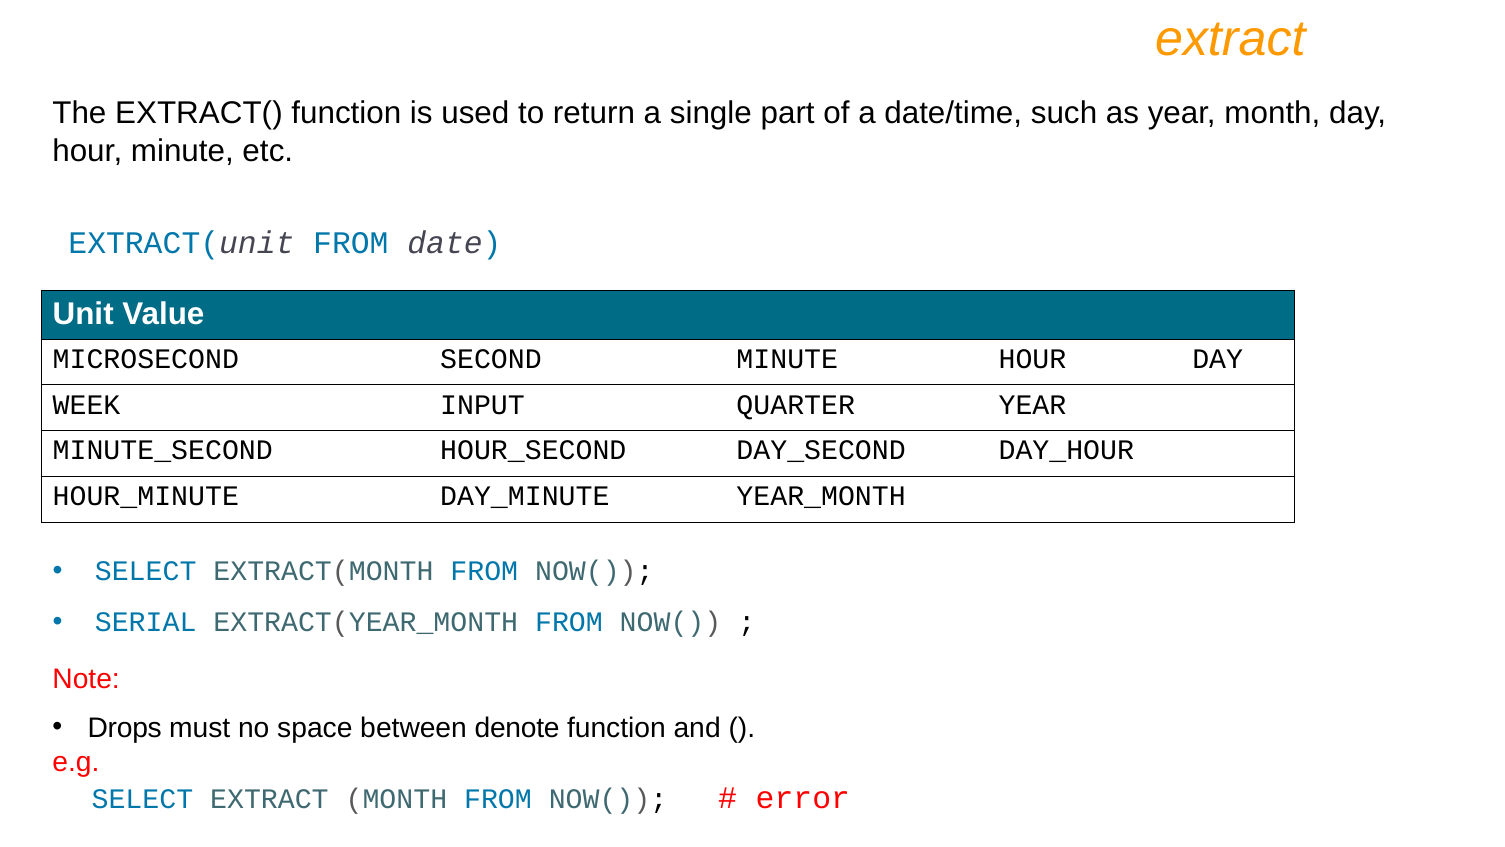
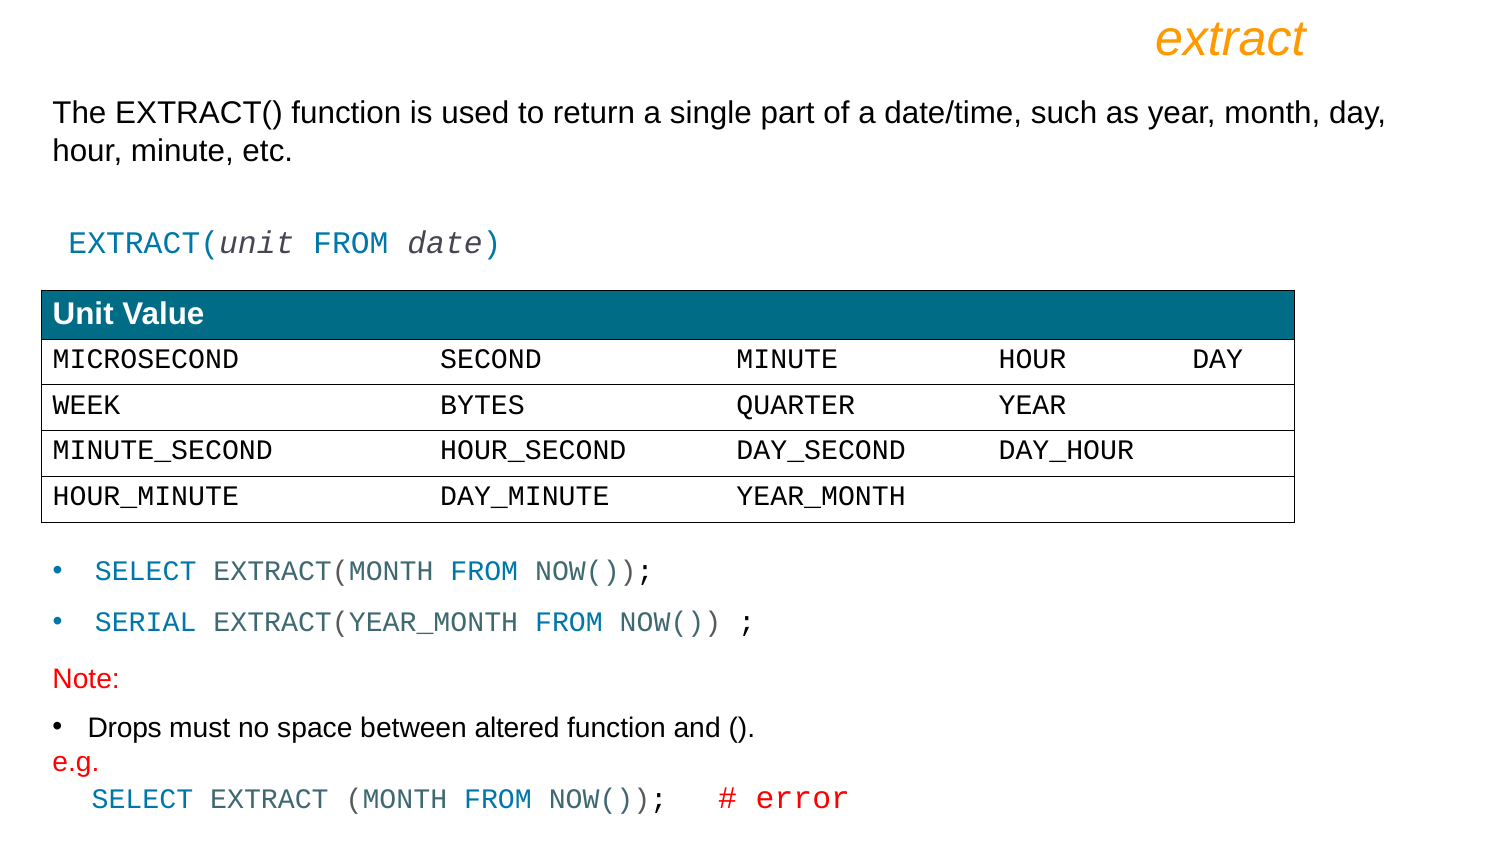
INPUT: INPUT -> BYTES
denote: denote -> altered
